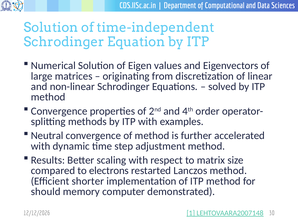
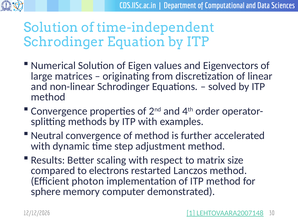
shorter: shorter -> photon
should: should -> sphere
